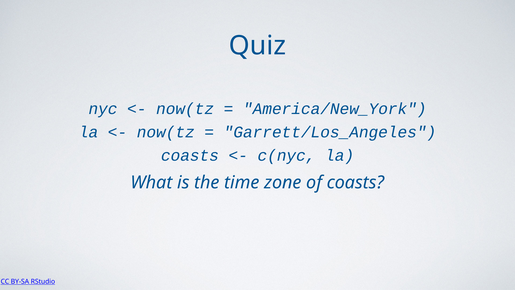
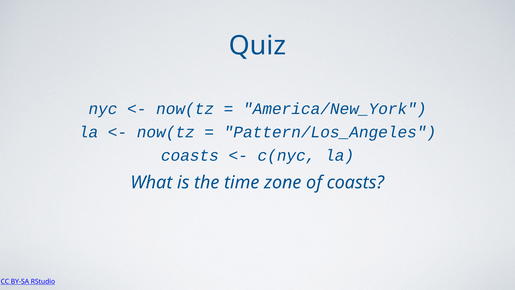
Garrett/Los_Angeles: Garrett/Los_Angeles -> Pattern/Los_Angeles
